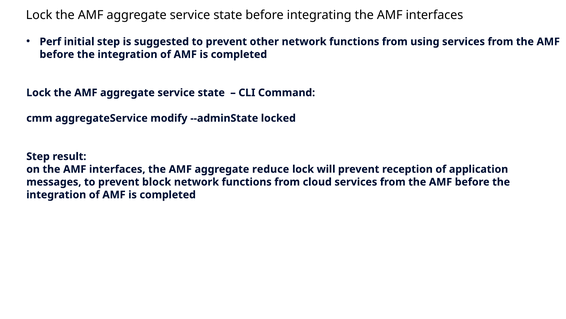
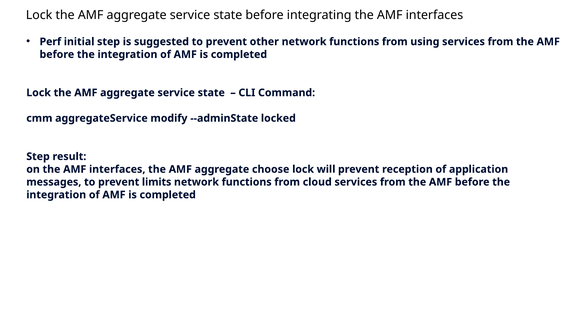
reduce: reduce -> choose
block: block -> limits
